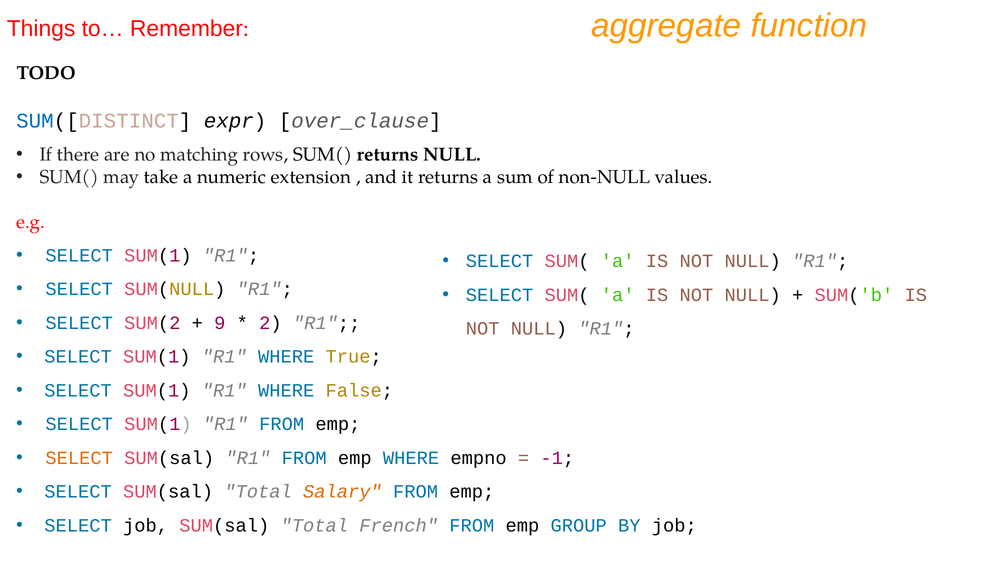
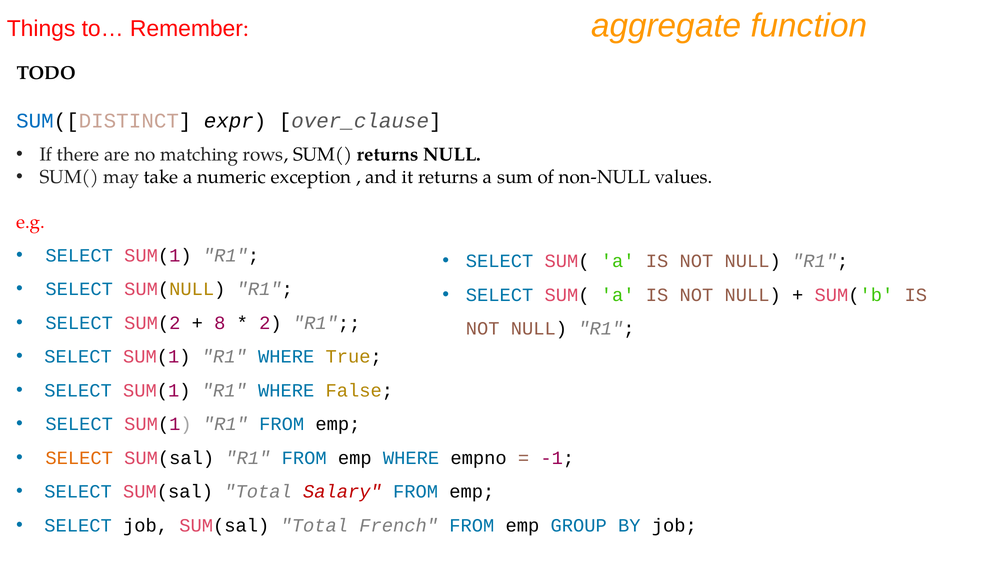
extension: extension -> exception
9: 9 -> 8
Salary colour: orange -> red
